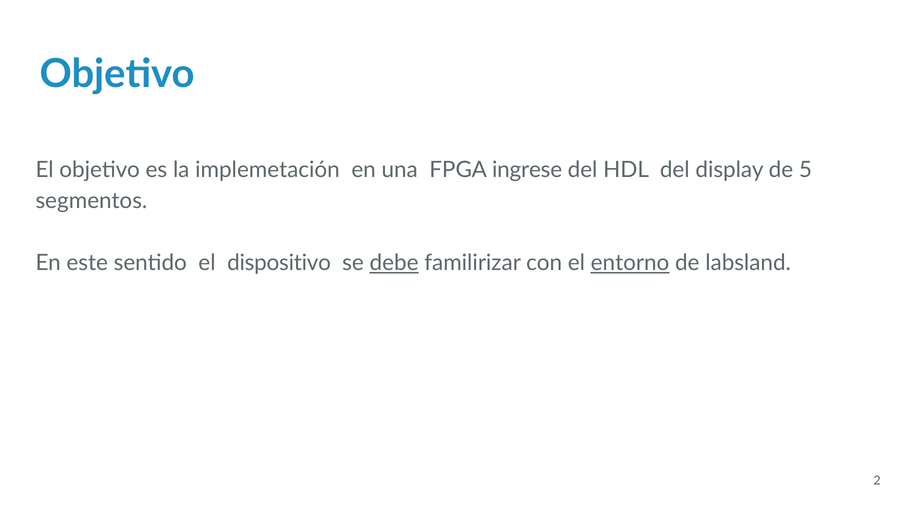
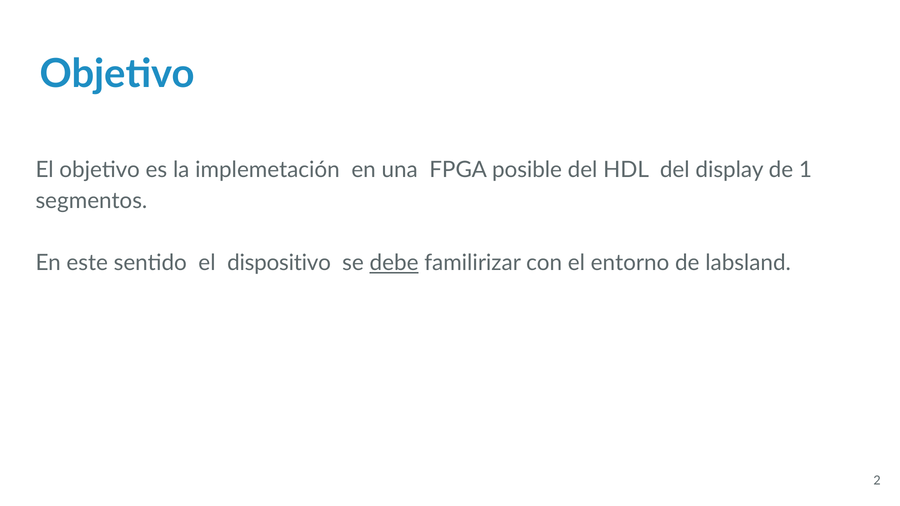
ingrese: ingrese -> posible
5: 5 -> 1
entorno underline: present -> none
